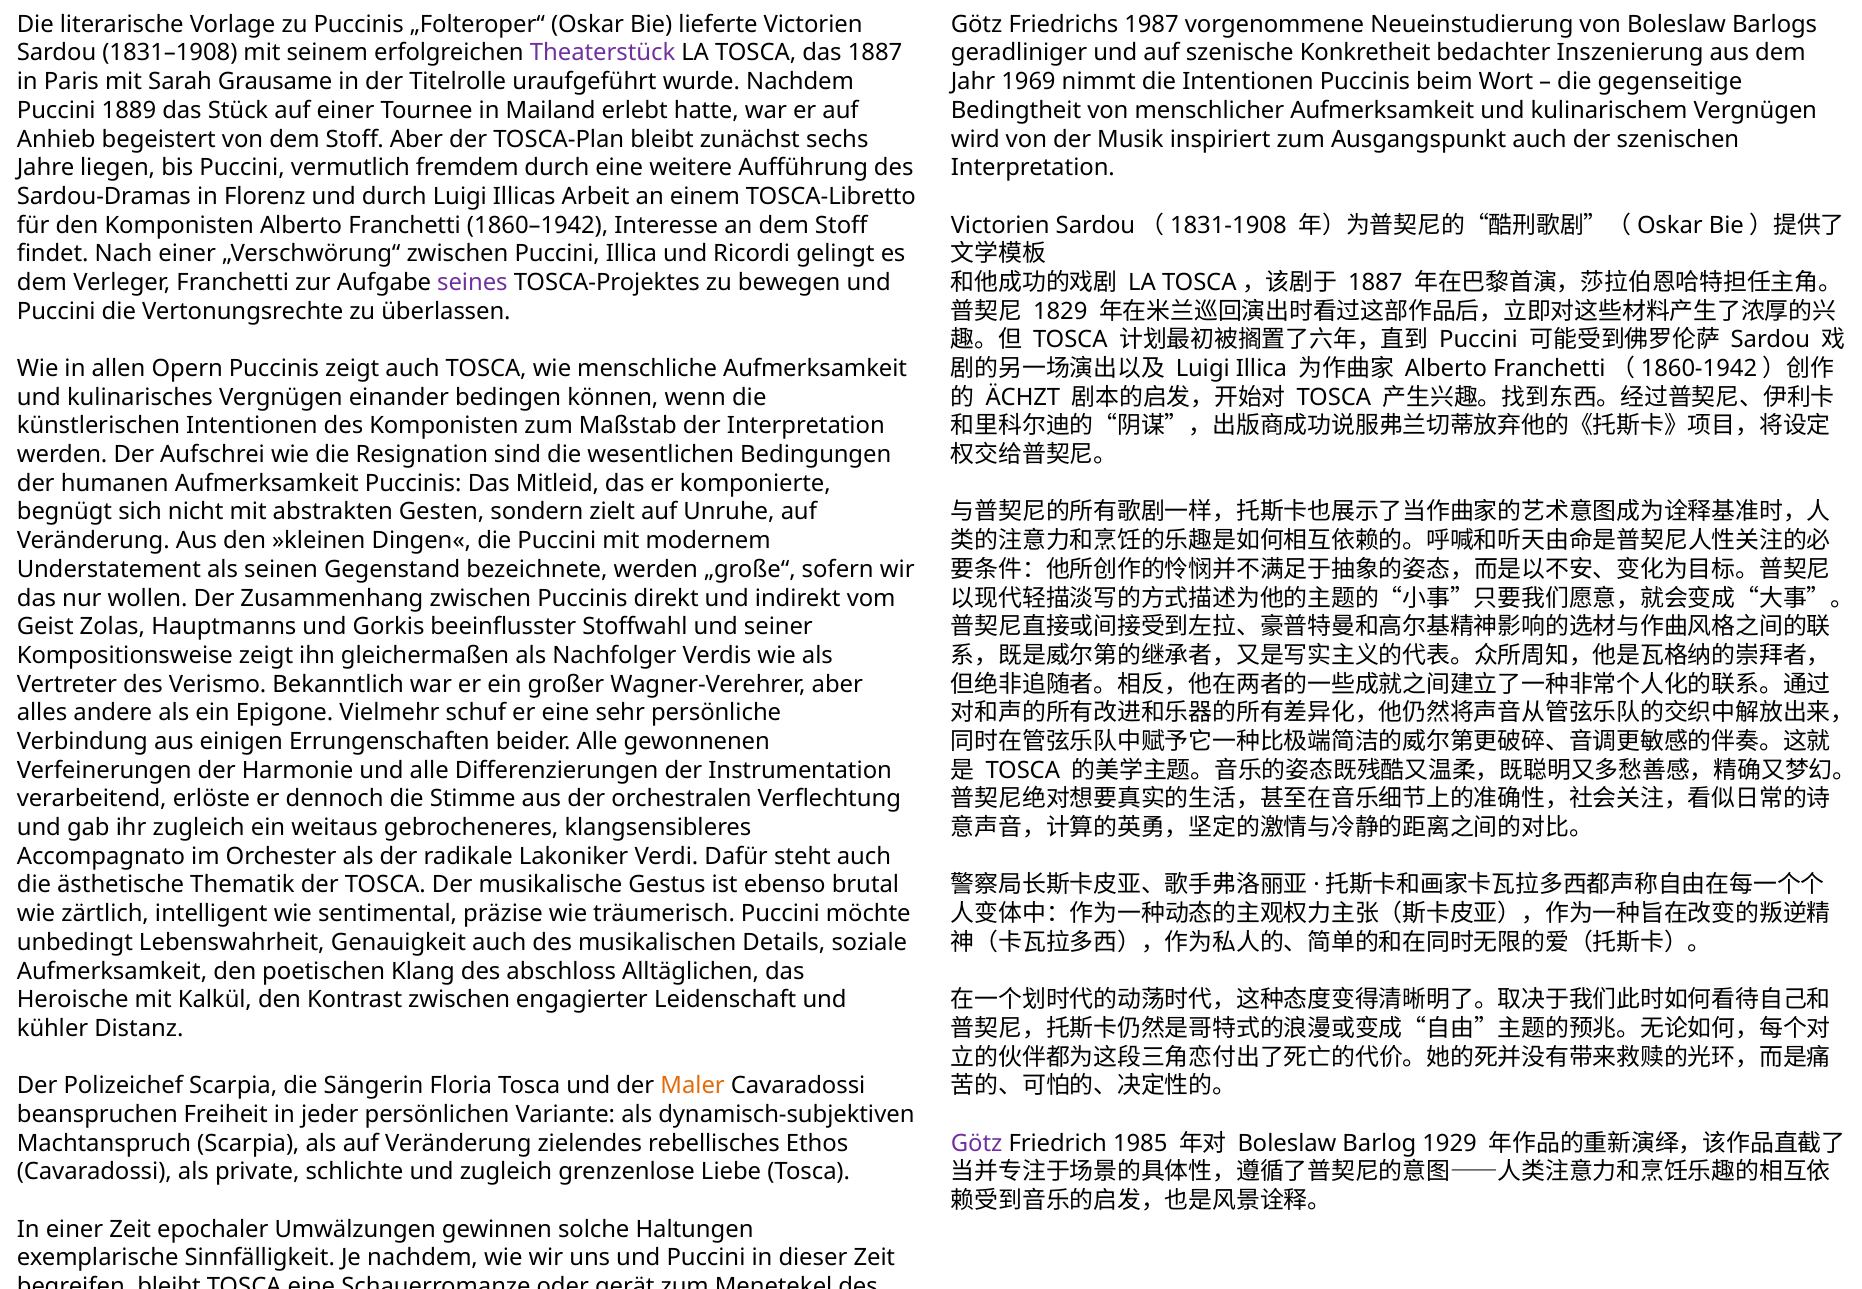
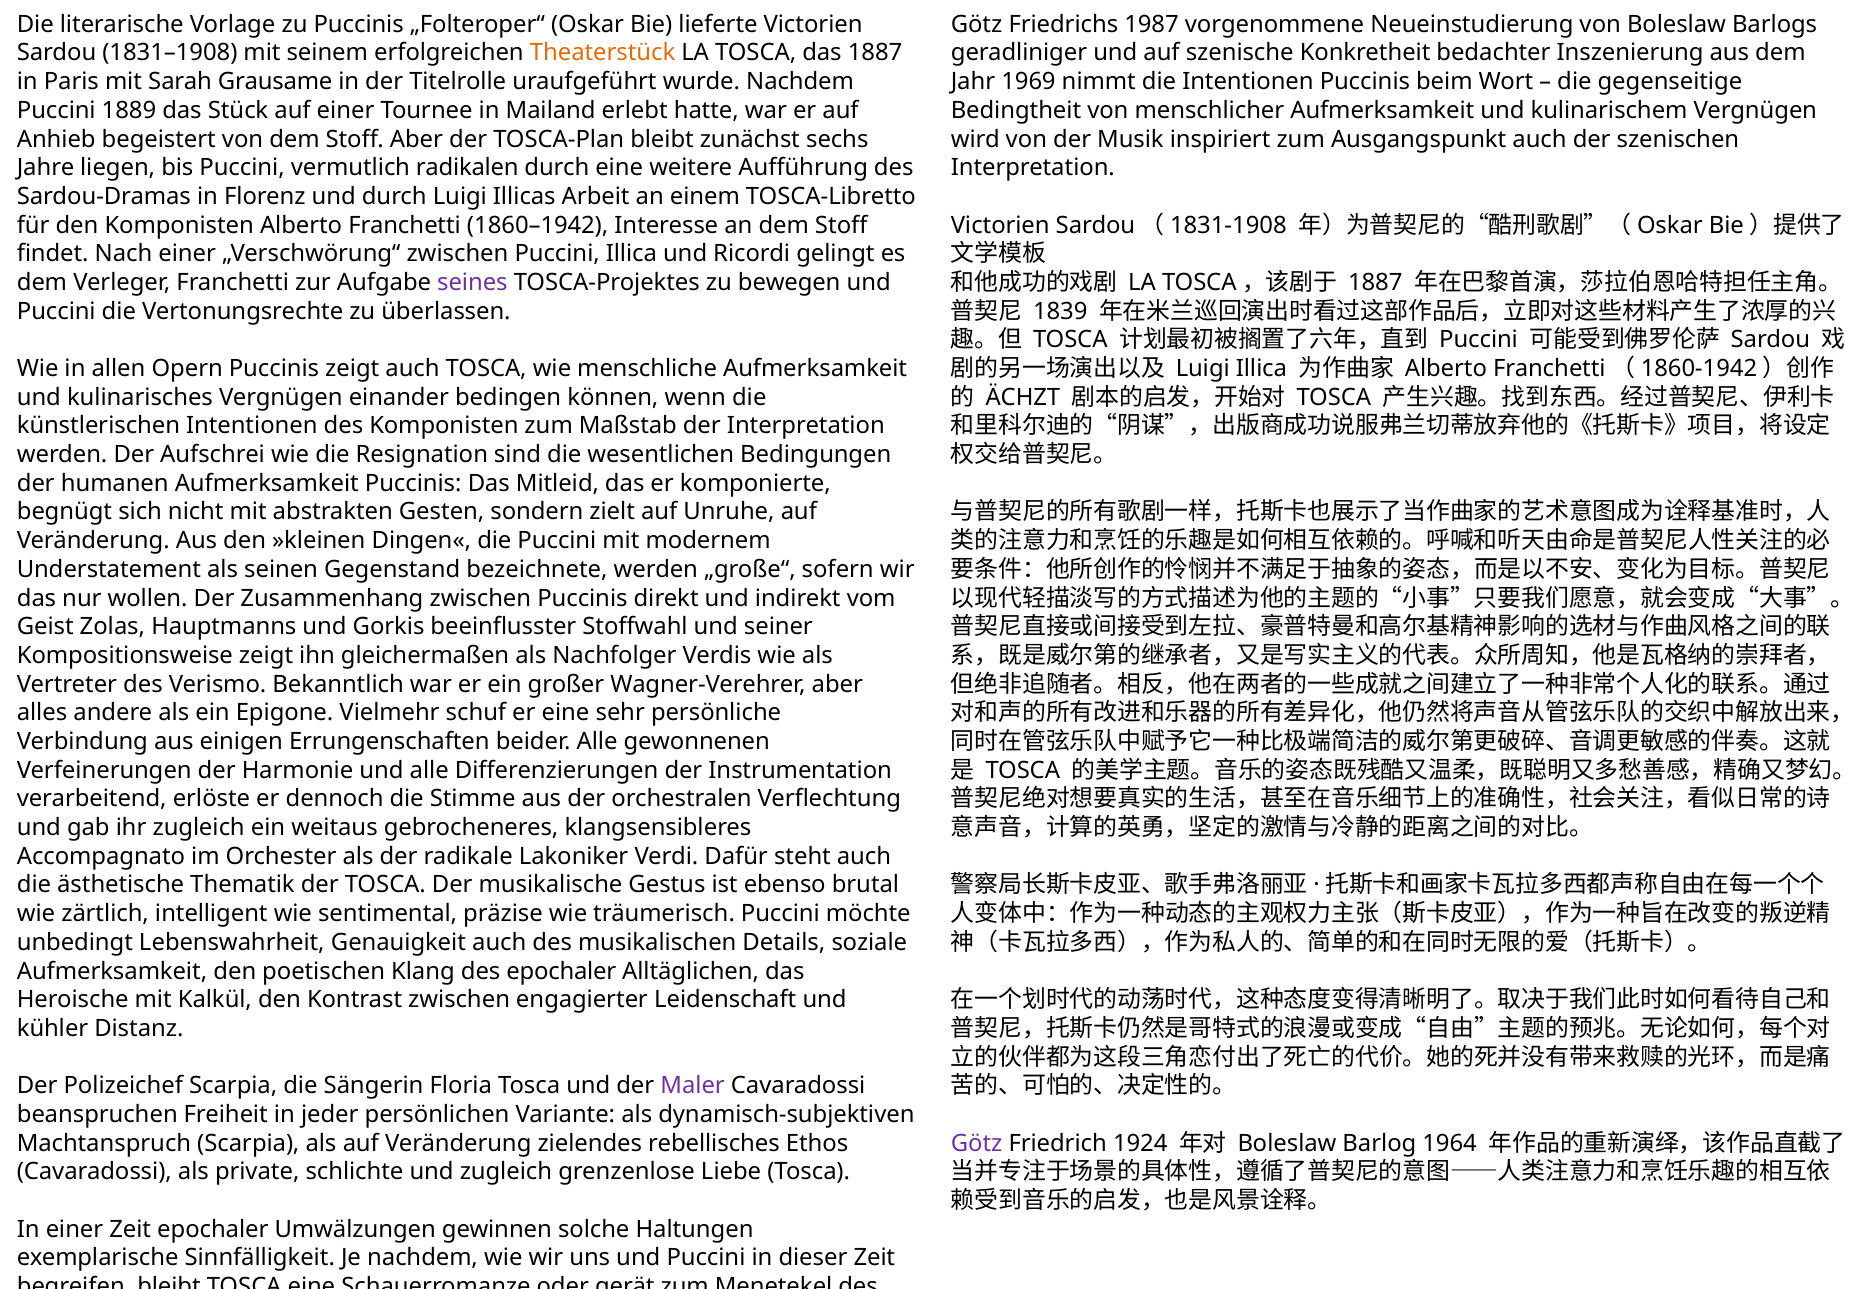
Theaterstück colour: purple -> orange
fremdem: fremdem -> radikalen
1829: 1829 -> 1839
des abschloss: abschloss -> epochaler
Maler colour: orange -> purple
1985: 1985 -> 1924
1929: 1929 -> 1964
